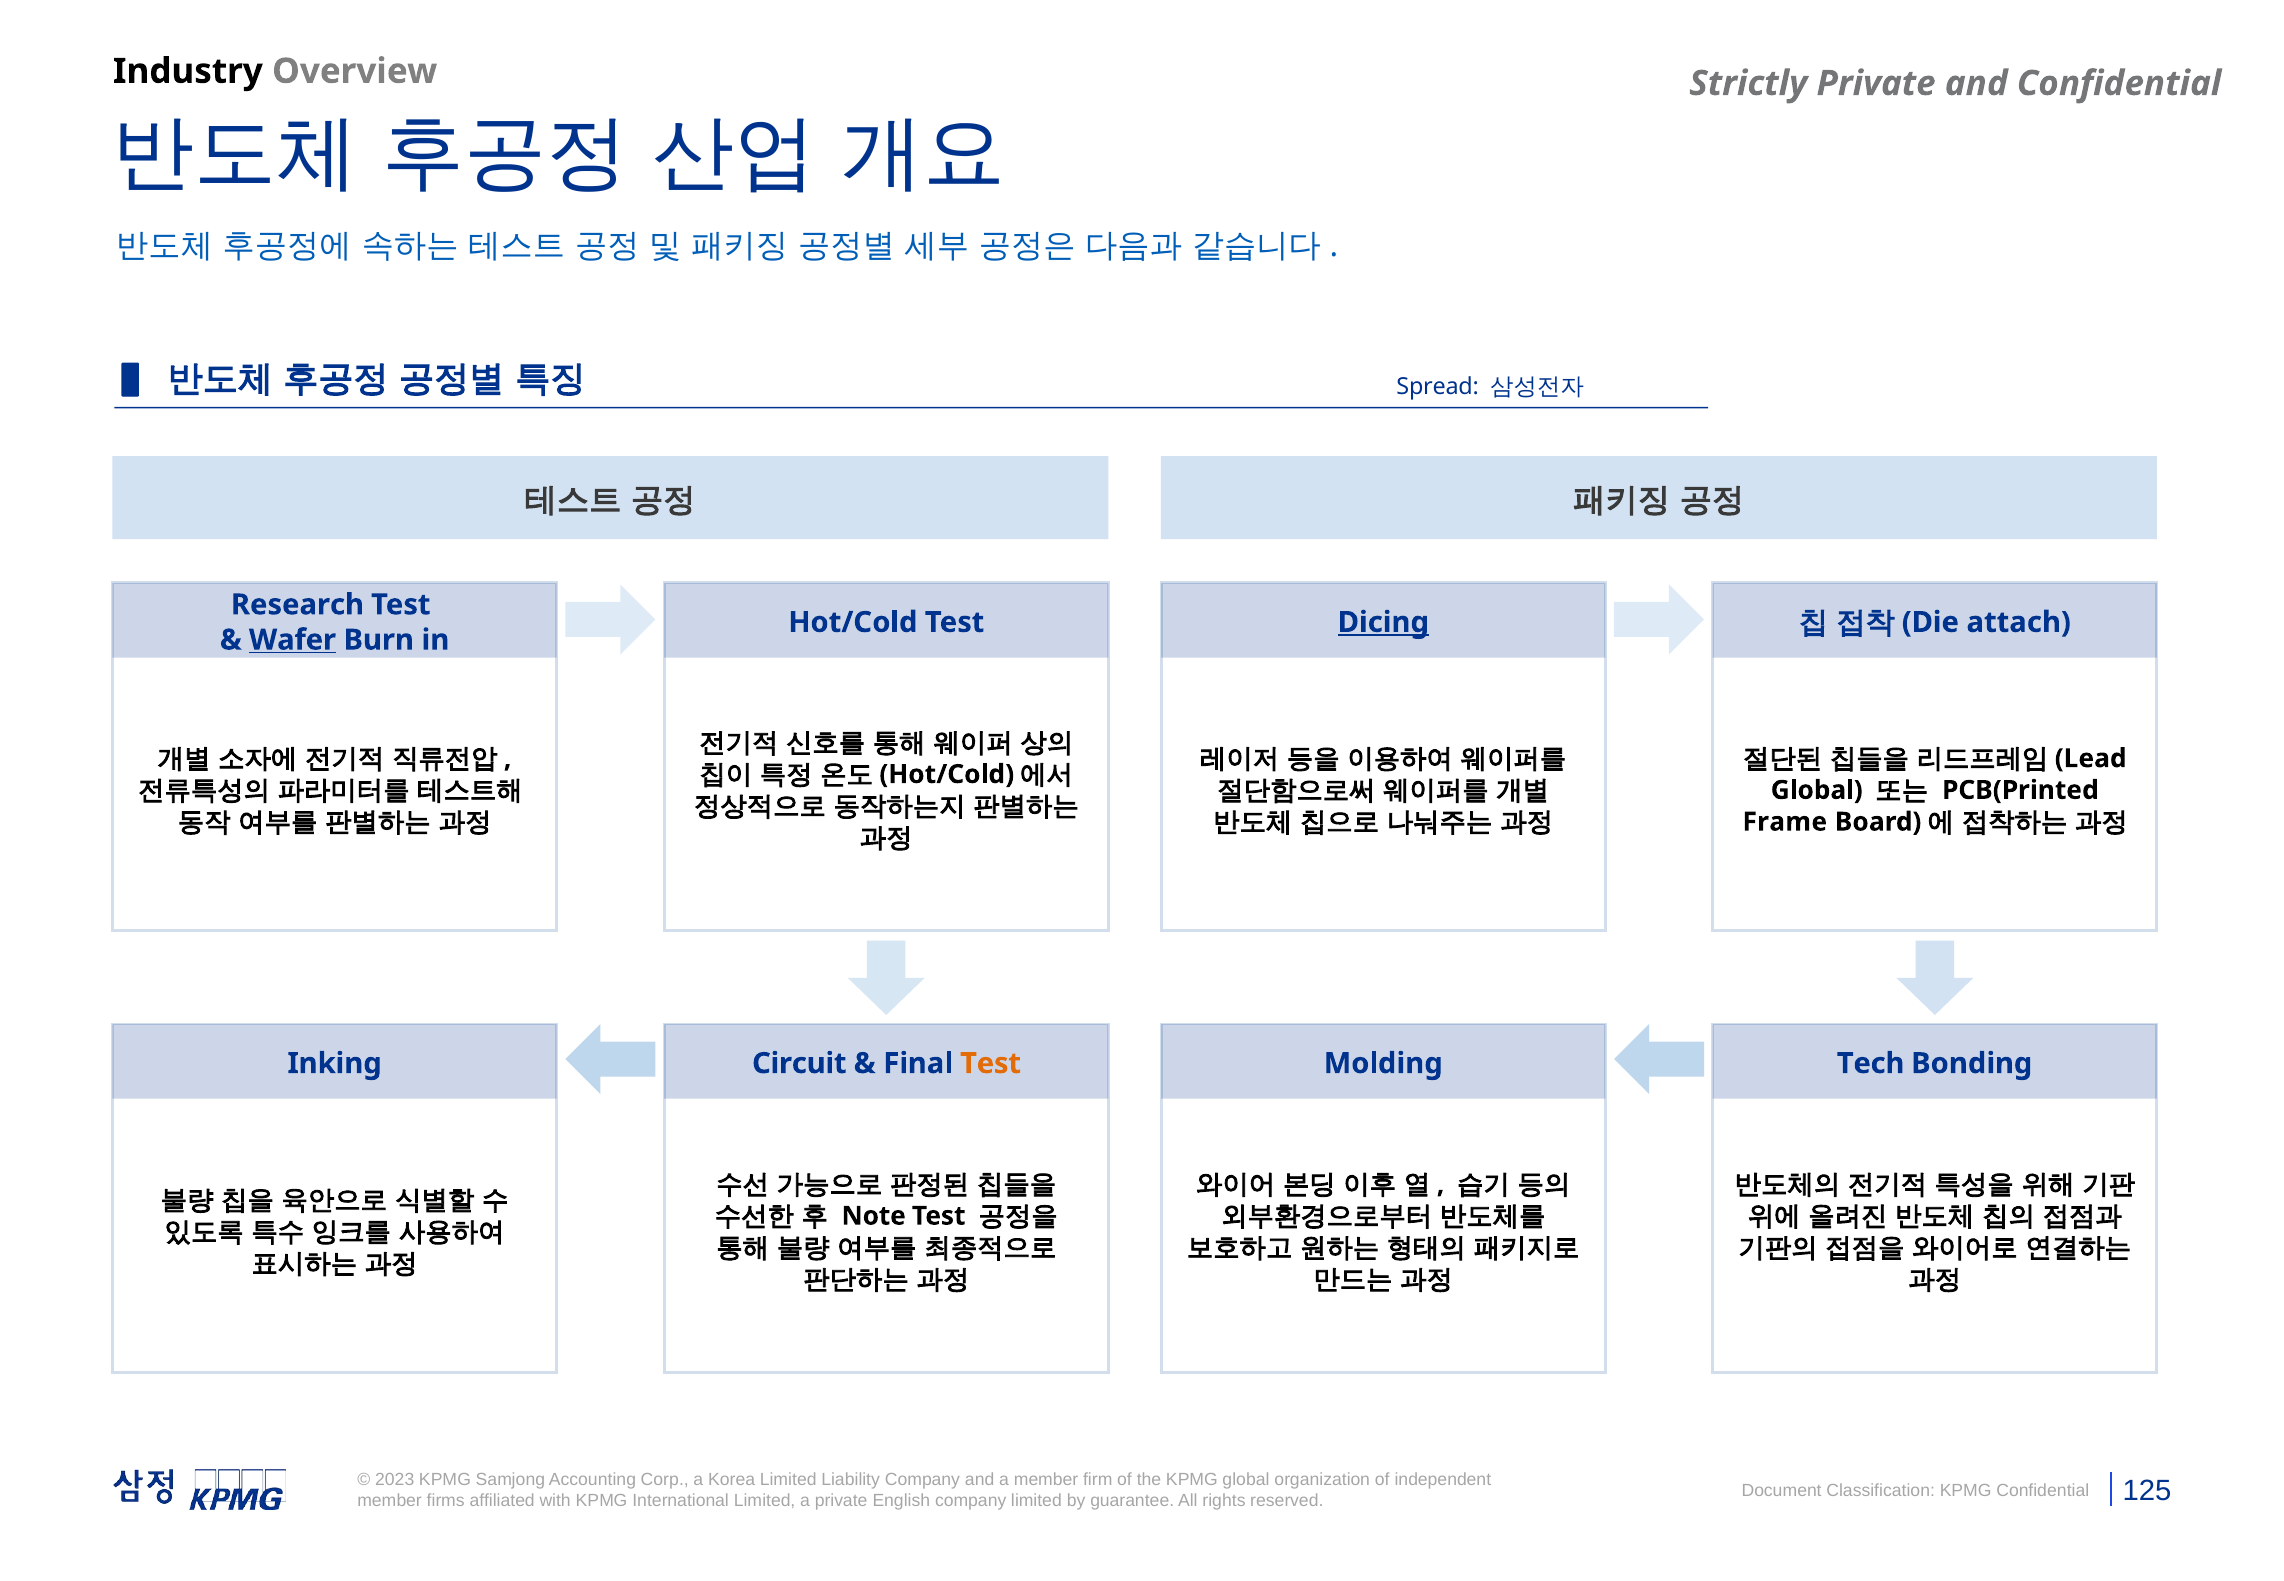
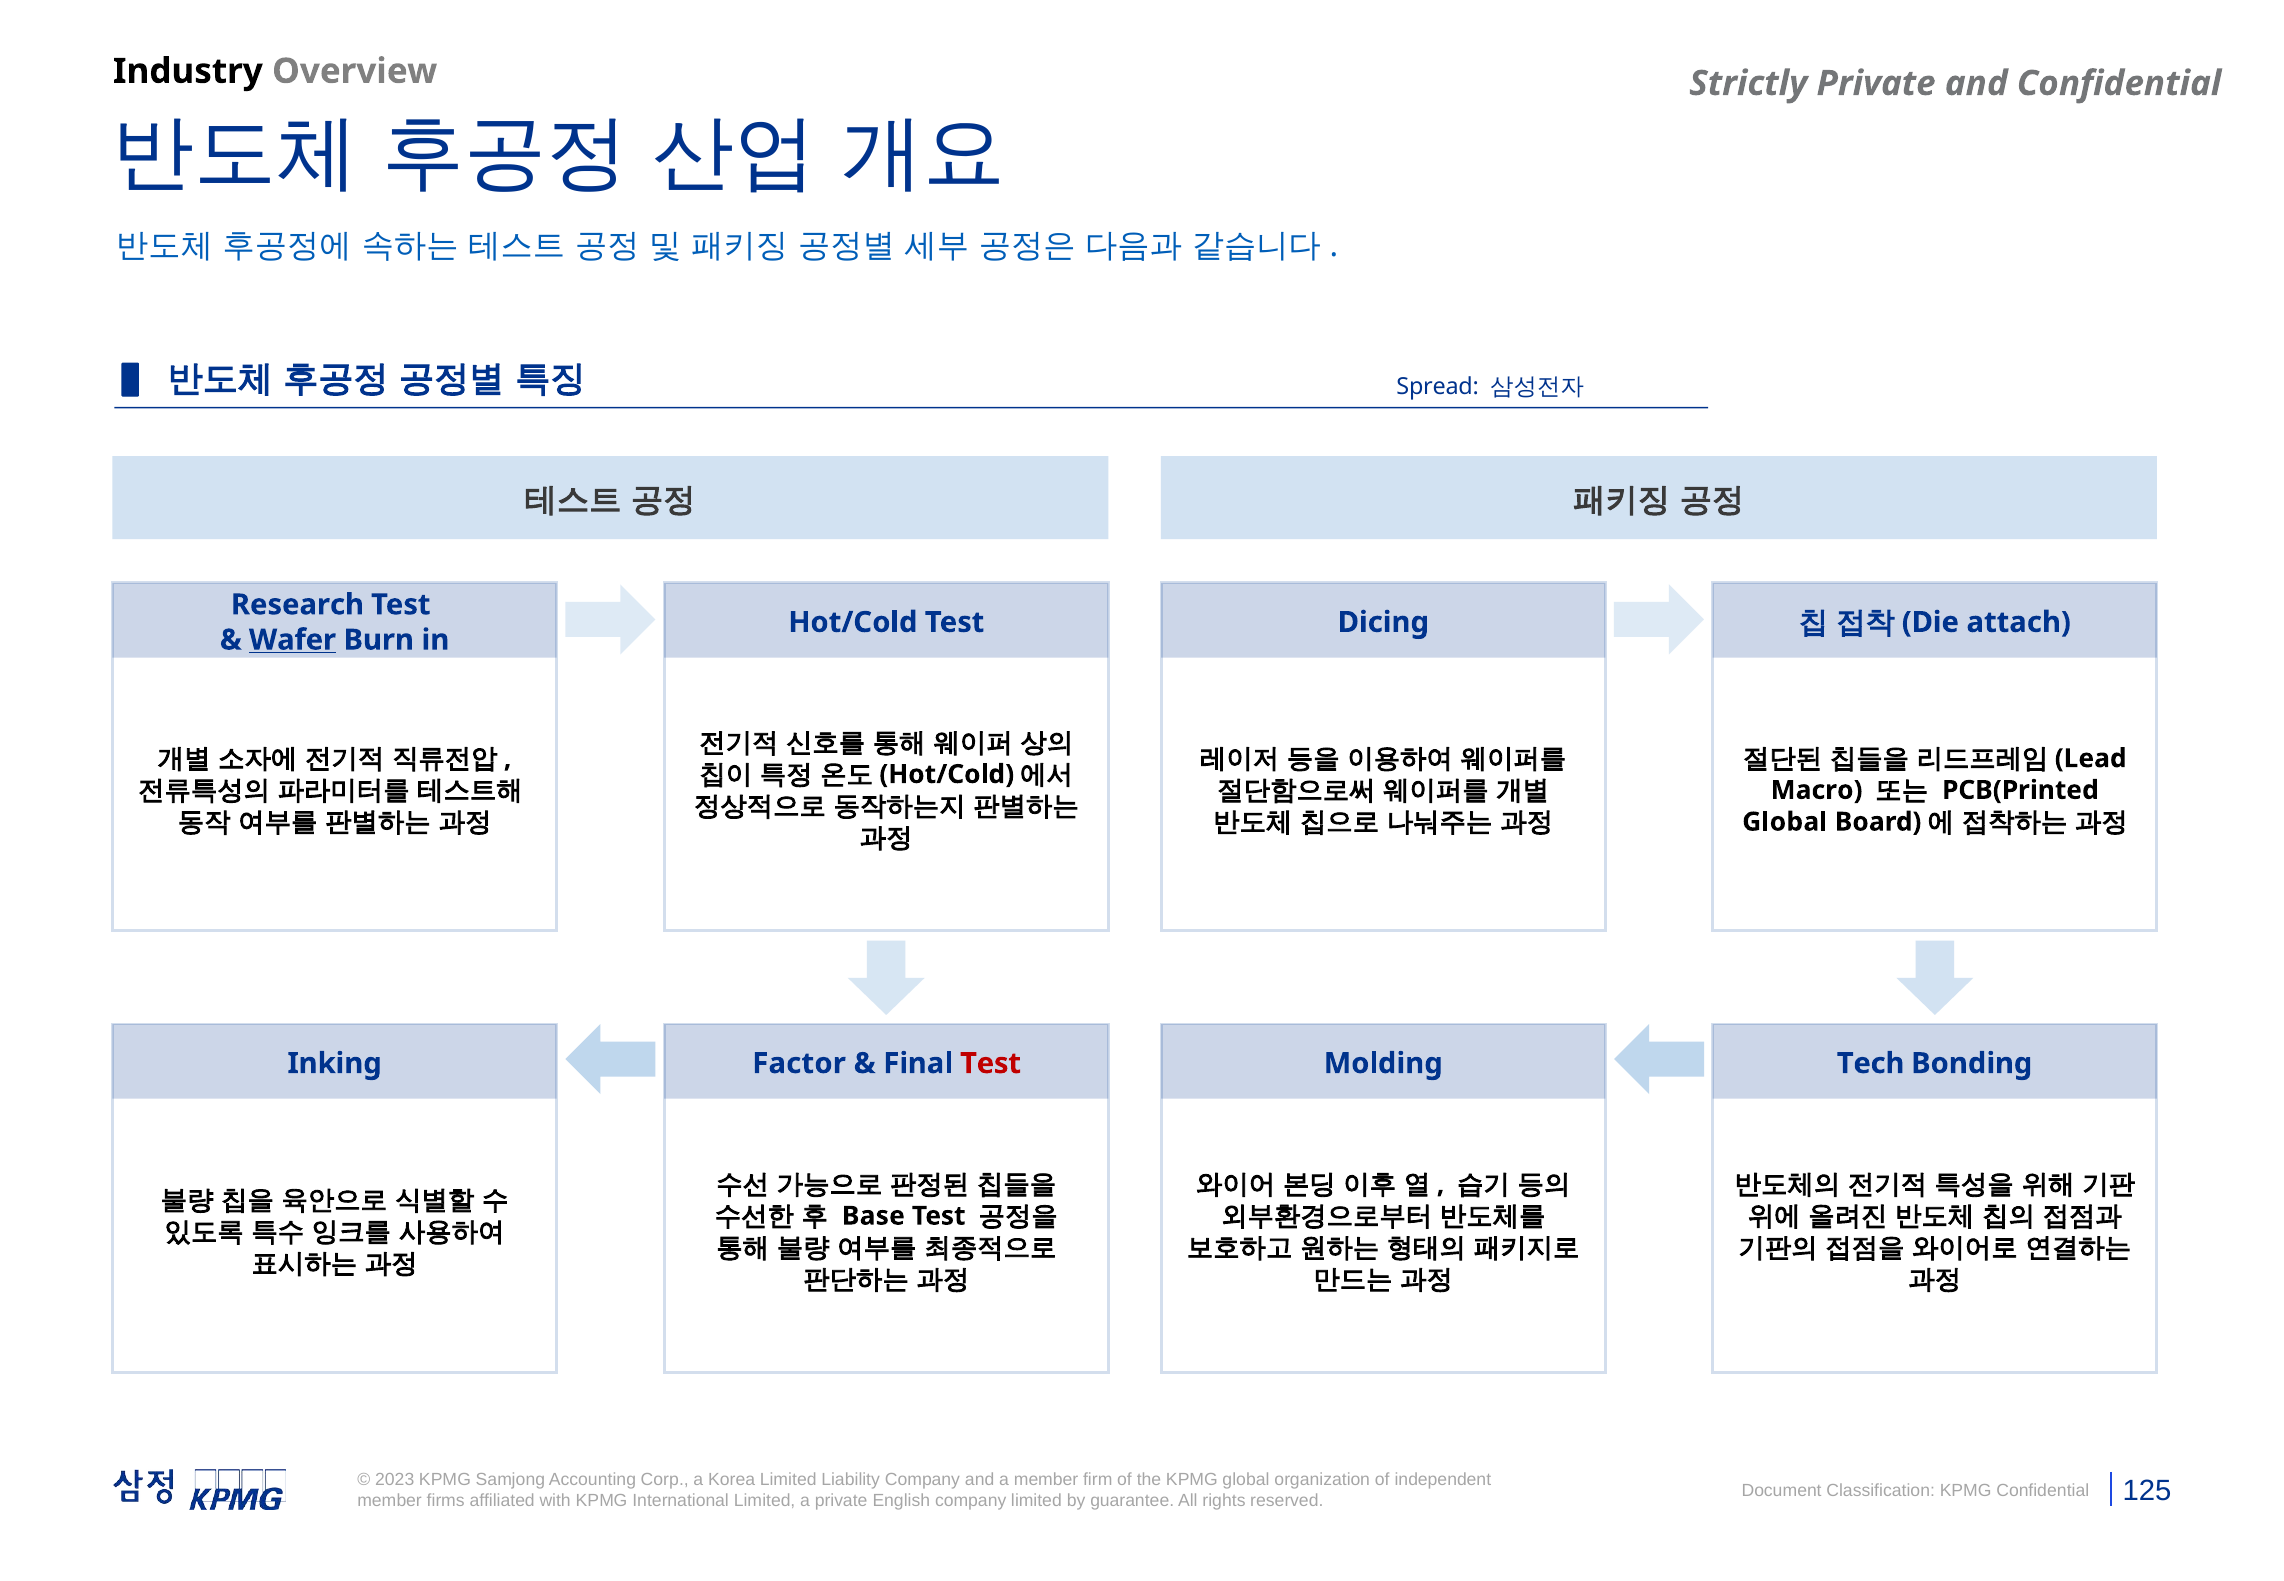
Dicing underline: present -> none
Global at (1817, 790): Global -> Macro
Frame at (1785, 822): Frame -> Global
Circuit: Circuit -> Factor
Test at (991, 1064) colour: orange -> red
Note: Note -> Base
